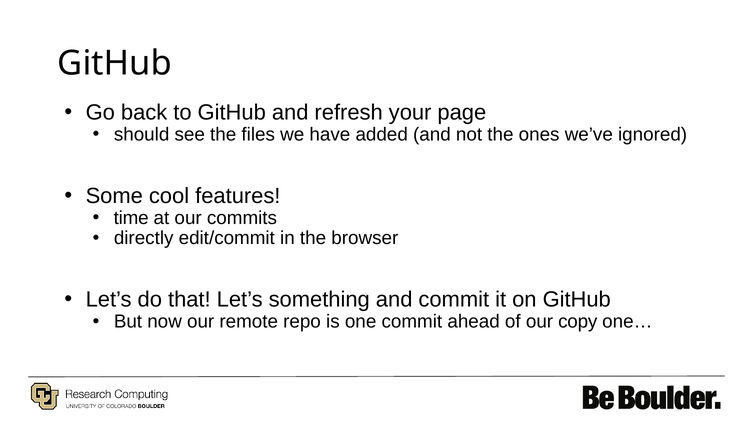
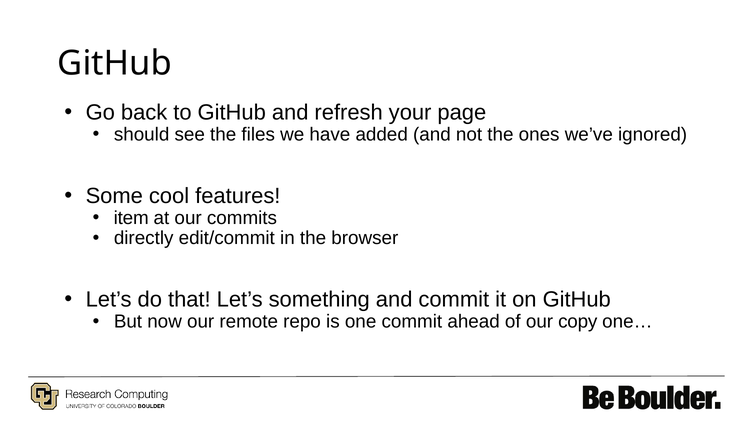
time: time -> item
